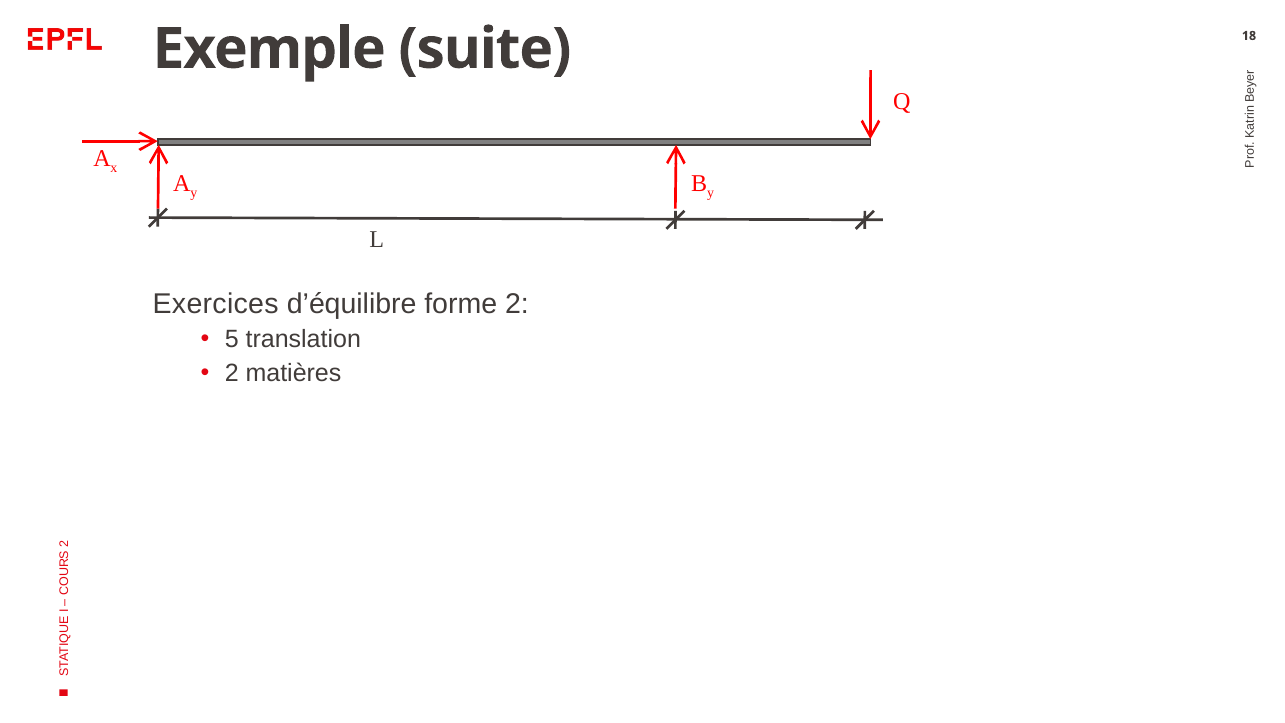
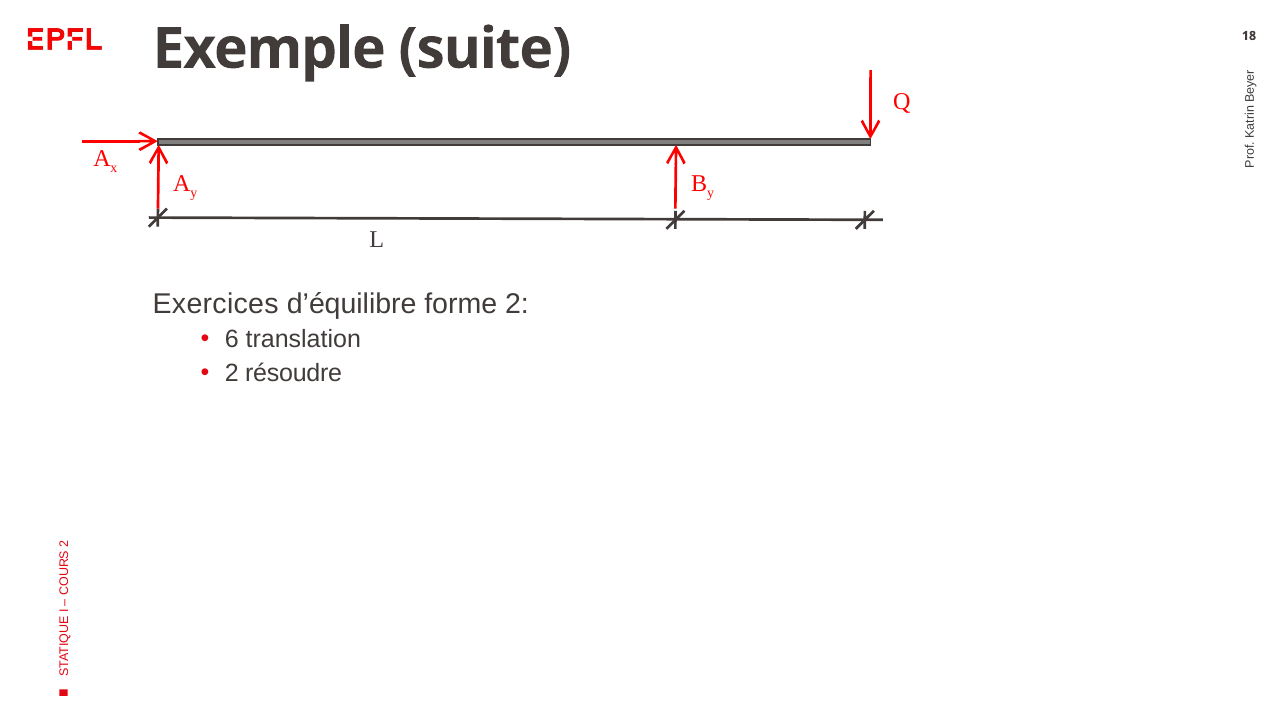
5: 5 -> 6
matières: matières -> résoudre
